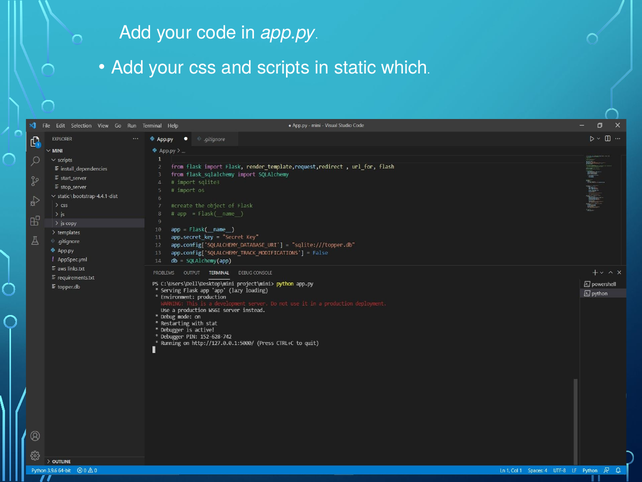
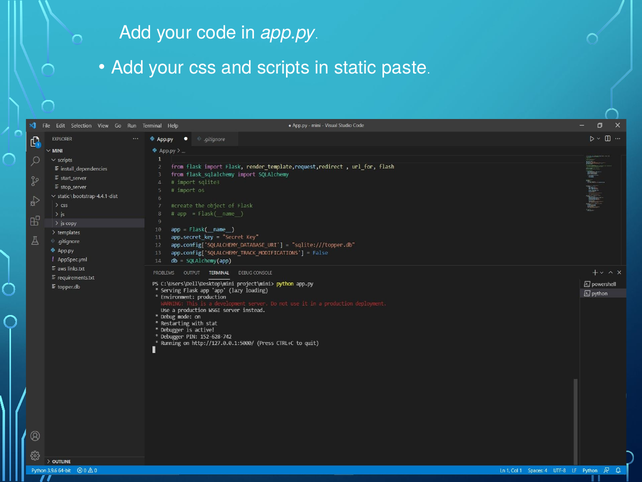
which: which -> paste
